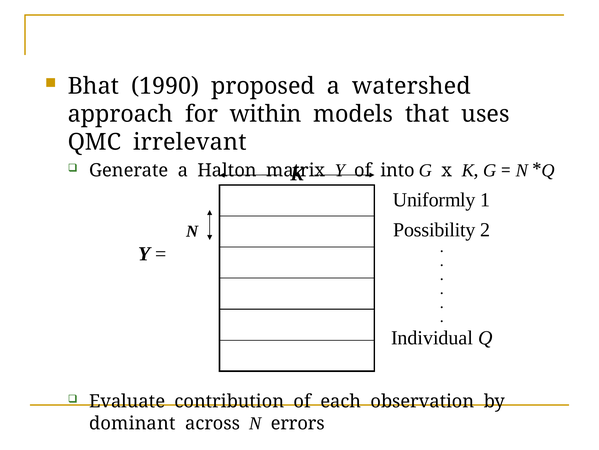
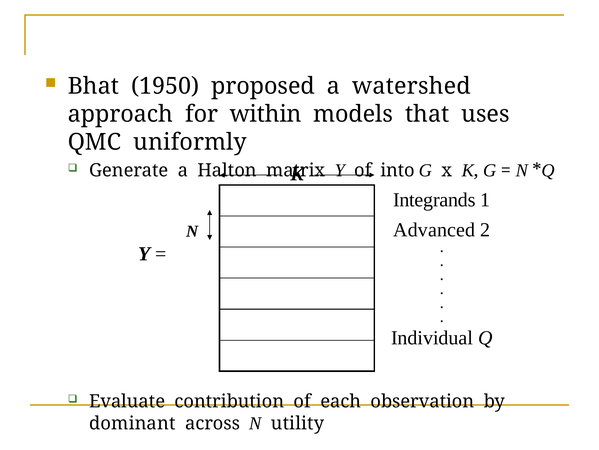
1990: 1990 -> 1950
irrelevant: irrelevant -> uniformly
Uniformly: Uniformly -> Integrands
Possibility: Possibility -> Advanced
errors: errors -> utility
